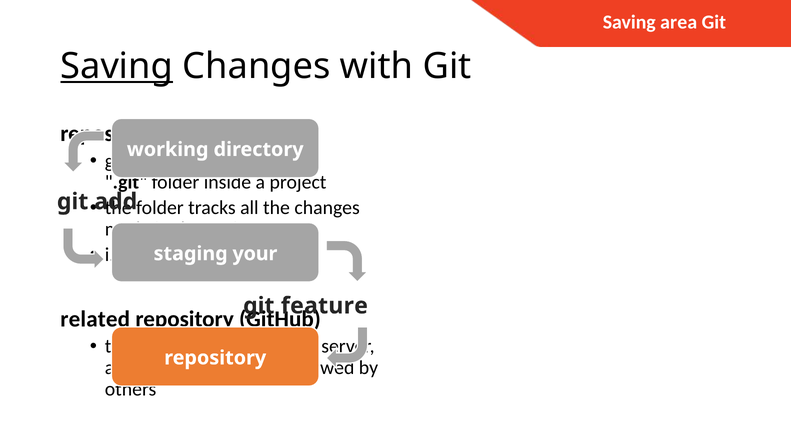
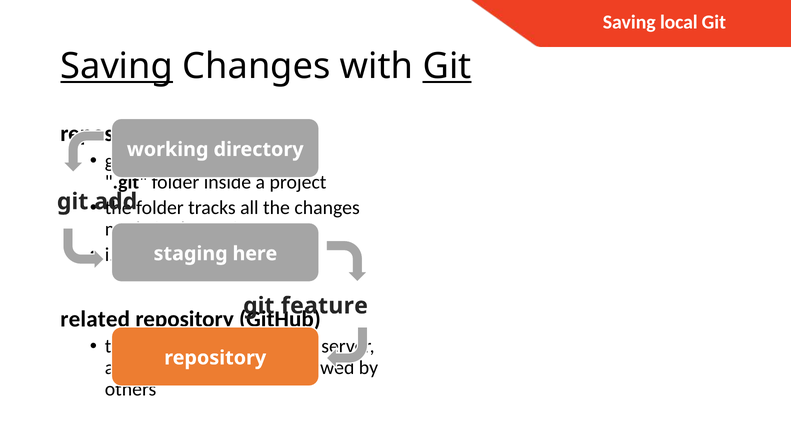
area: area -> local
Git at (447, 66) underline: none -> present
your: your -> here
